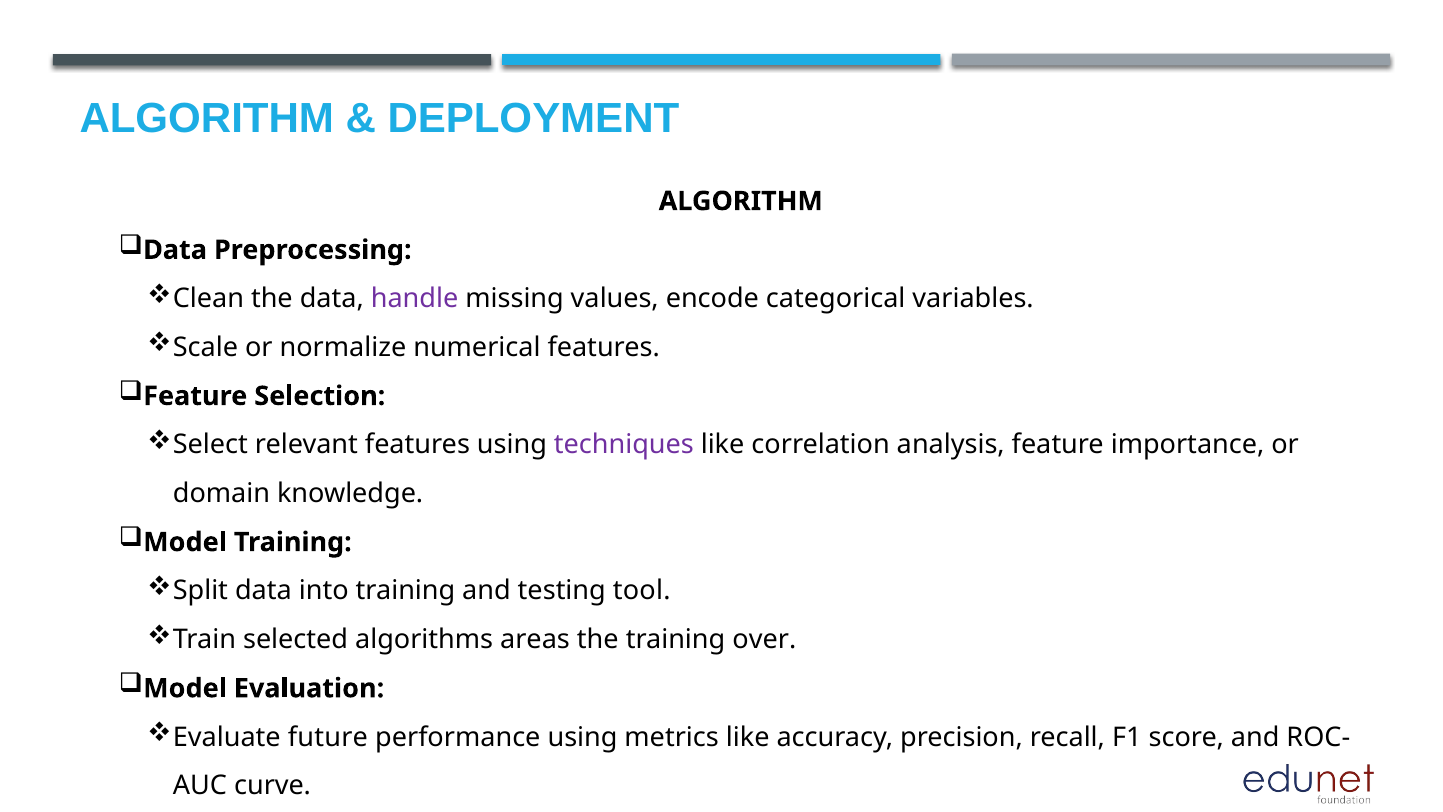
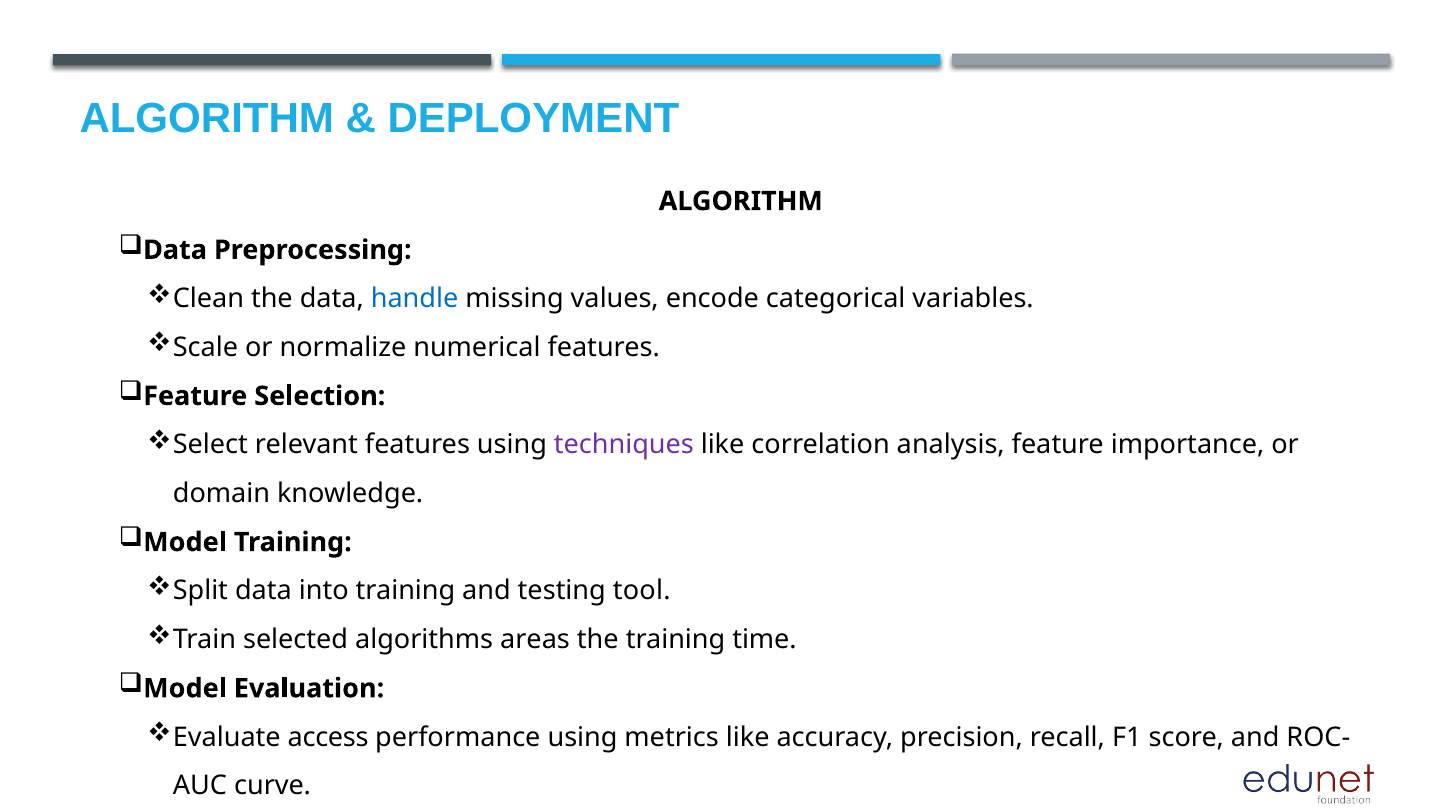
handle colour: purple -> blue
over: over -> time
future: future -> access
